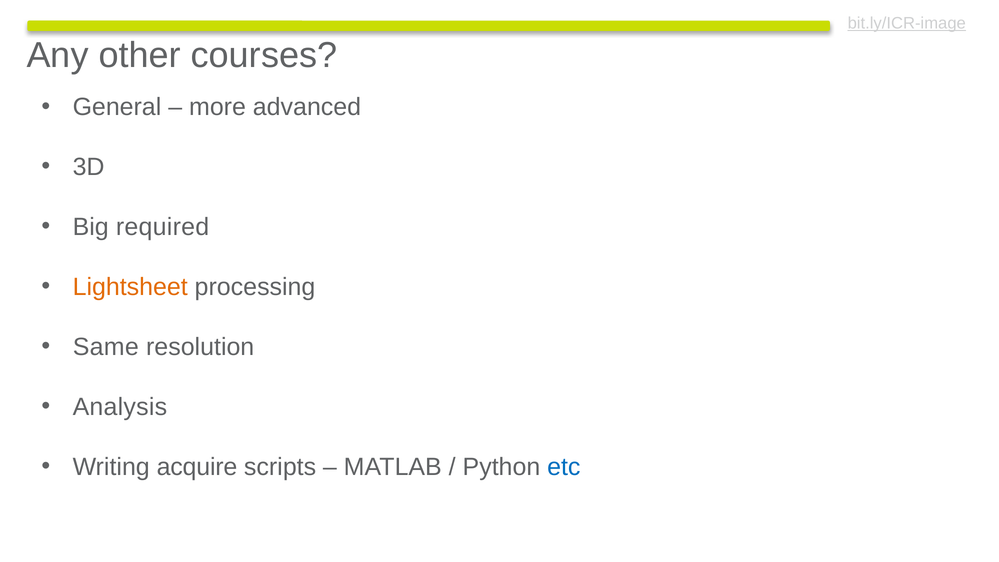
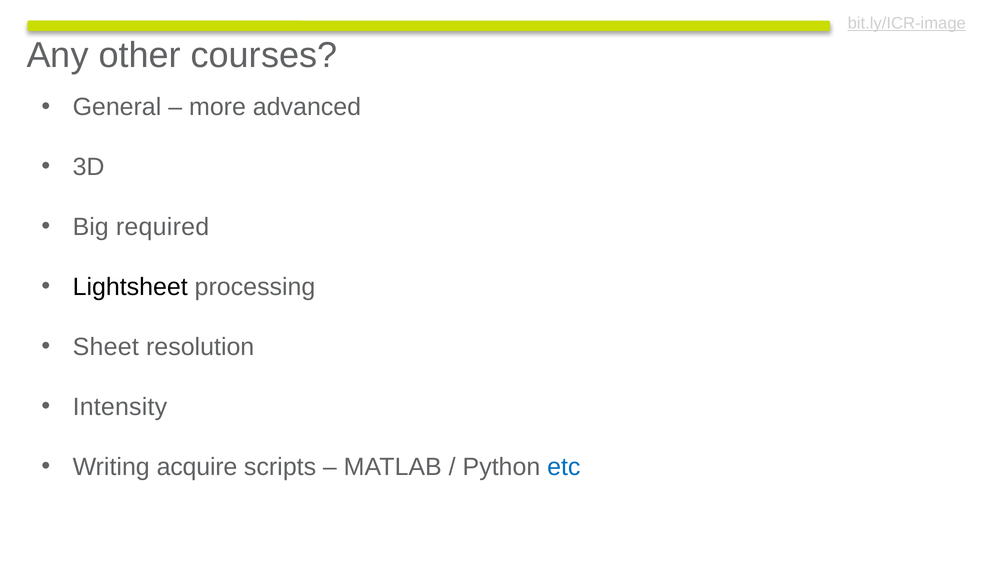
Lightsheet colour: orange -> black
Same: Same -> Sheet
Analysis: Analysis -> Intensity
